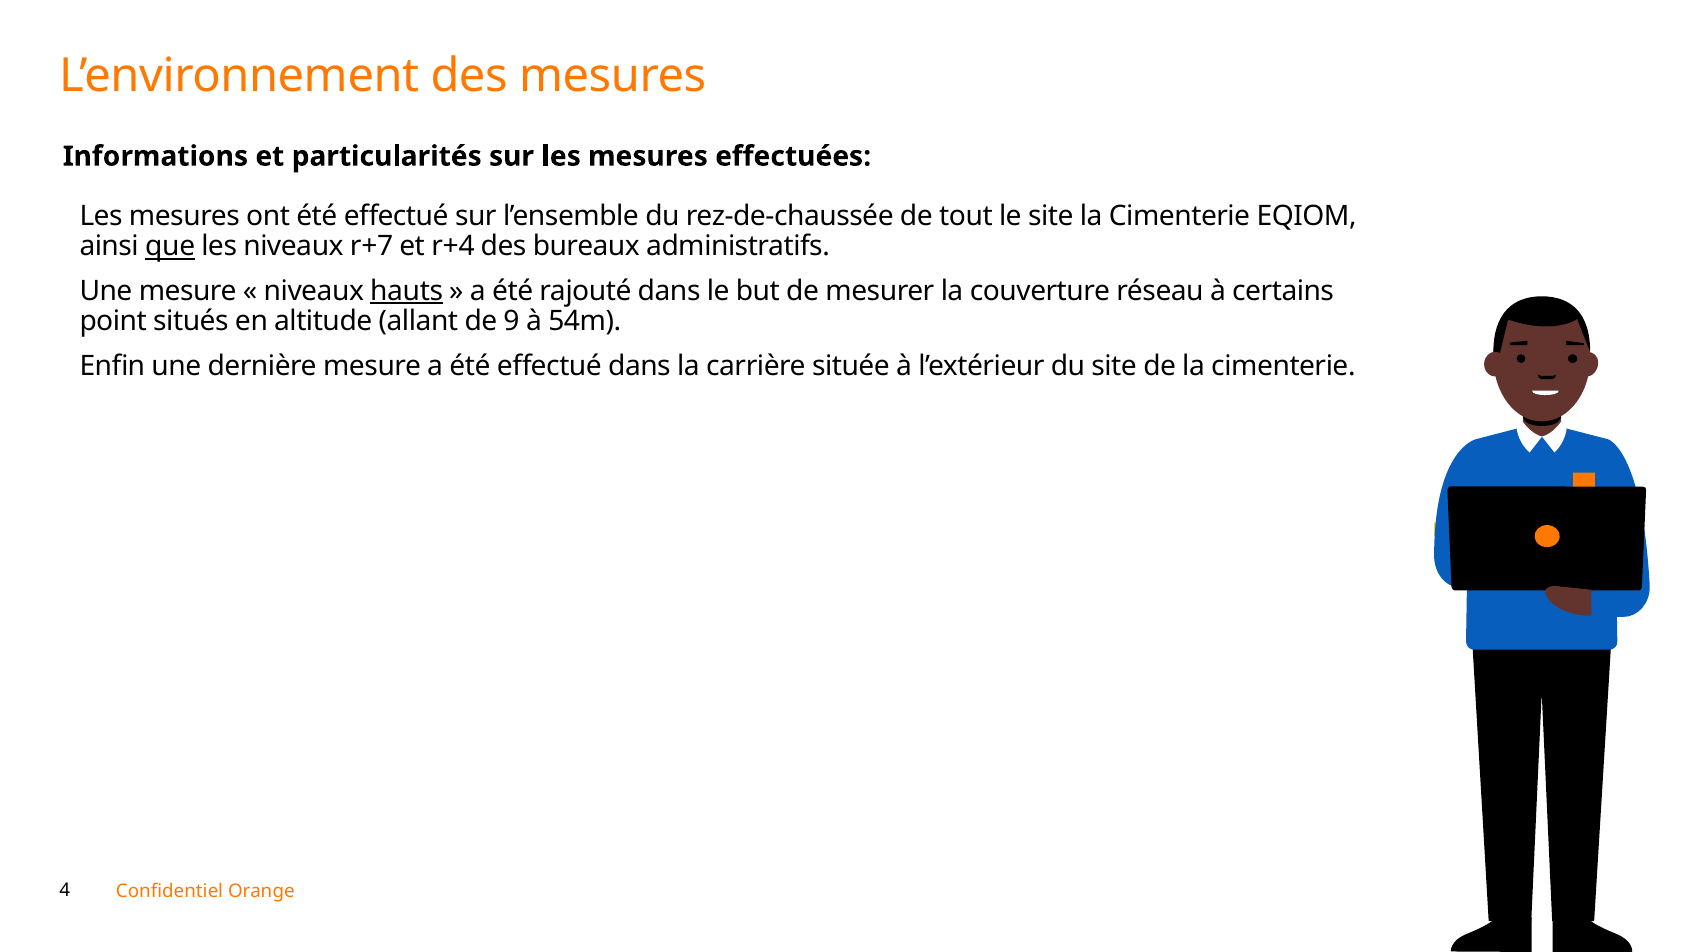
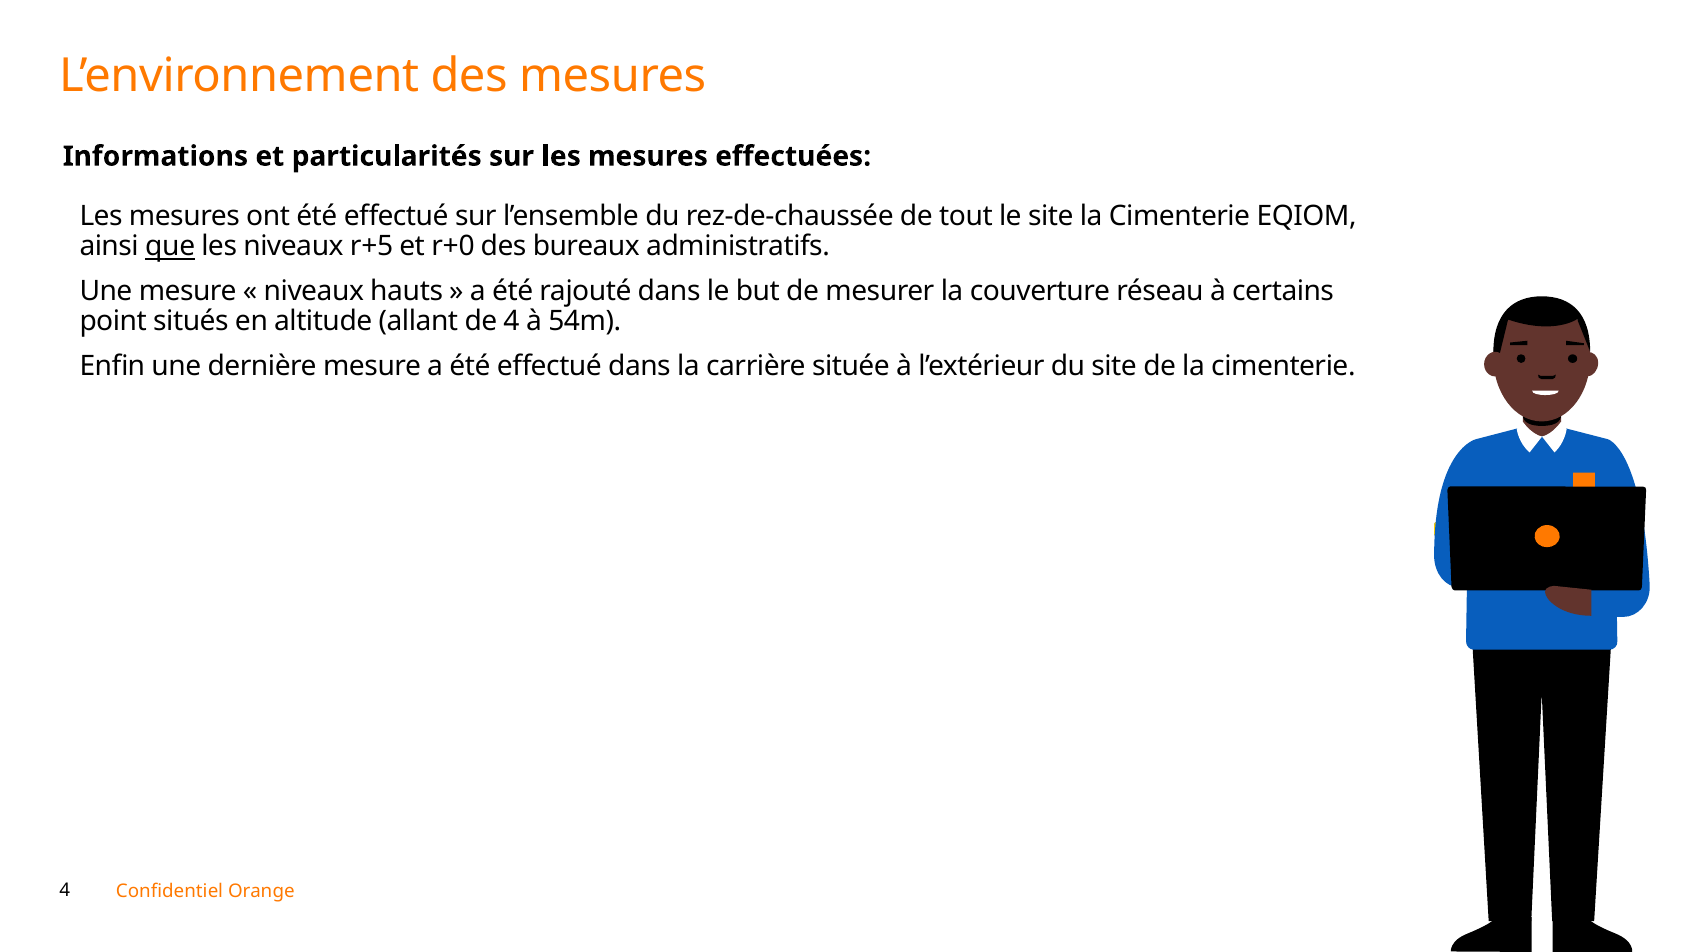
r+7: r+7 -> r+5
r+4: r+4 -> r+0
hauts underline: present -> none
de 9: 9 -> 4
